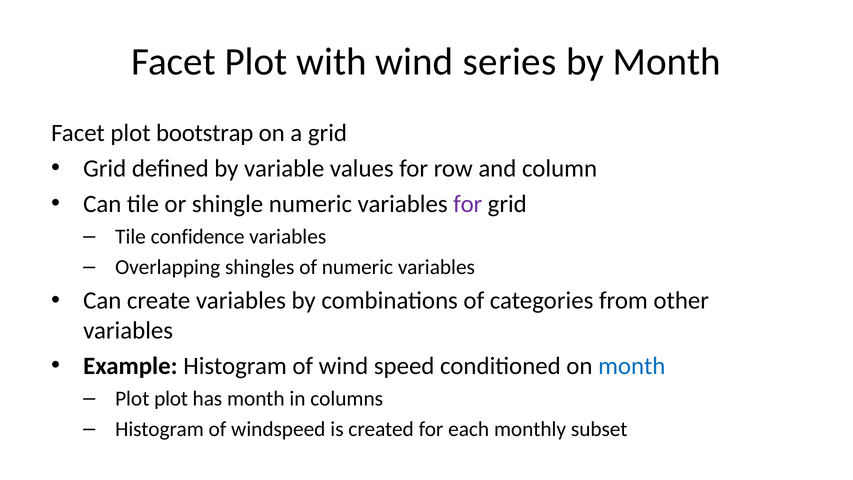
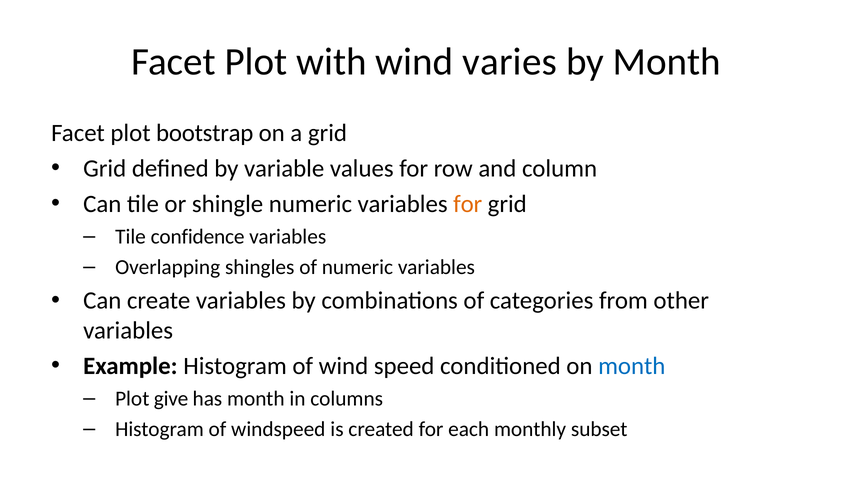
series: series -> varies
for at (468, 204) colour: purple -> orange
Plot plot: plot -> give
